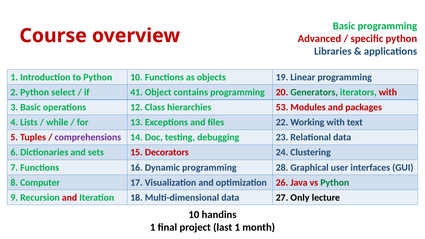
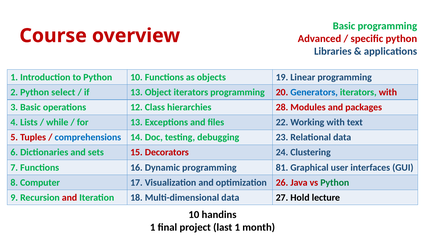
if 41: 41 -> 13
Object contains: contains -> iterators
Generators colour: green -> blue
53: 53 -> 28
comprehensions colour: purple -> blue
28: 28 -> 81
Only: Only -> Hold
